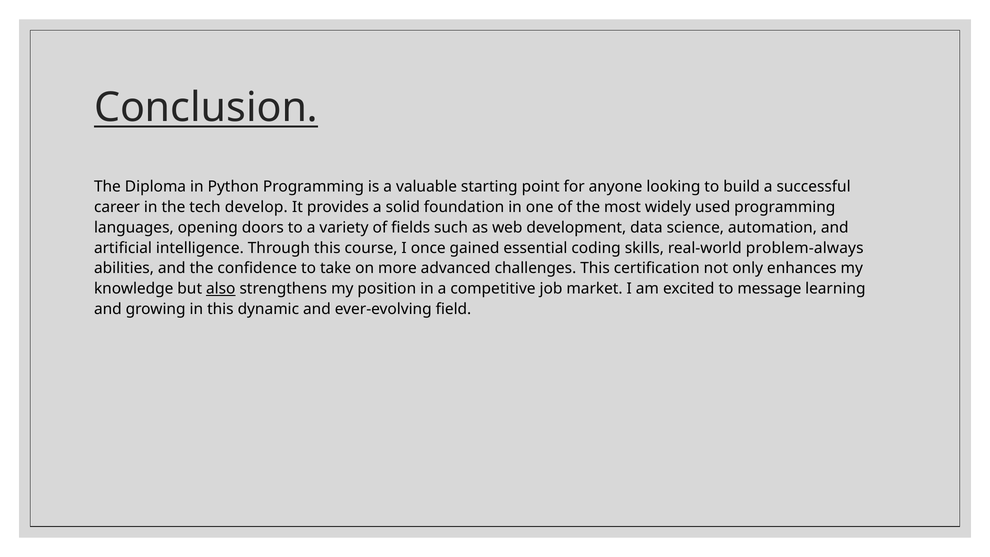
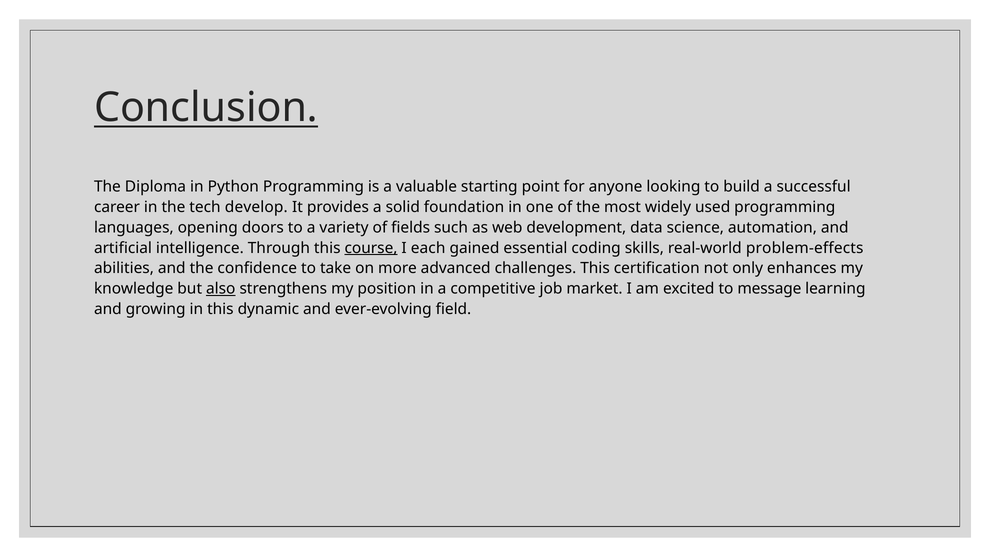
course underline: none -> present
once: once -> each
problem-always: problem-always -> problem-effects
